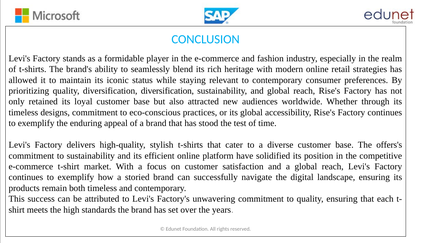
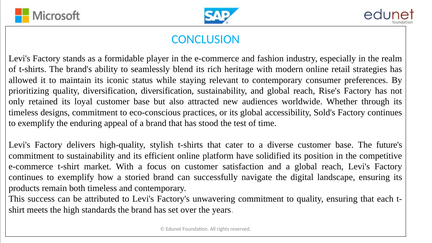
accessibility Rise's: Rise's -> Sold's
offers's: offers's -> future's
